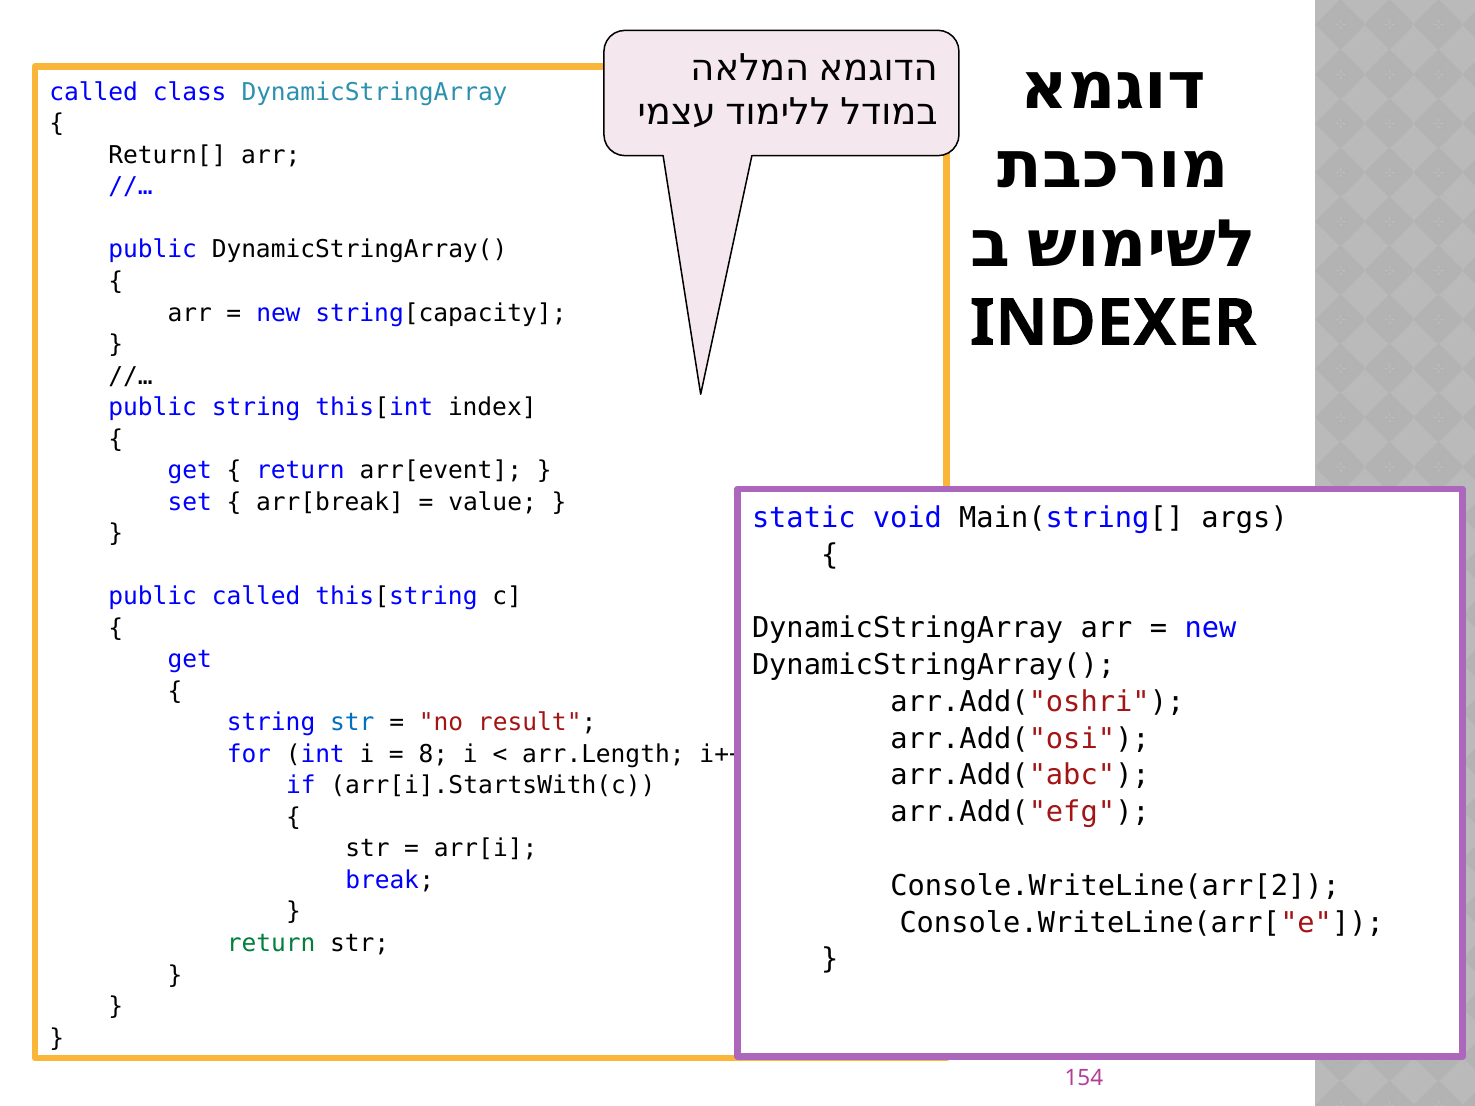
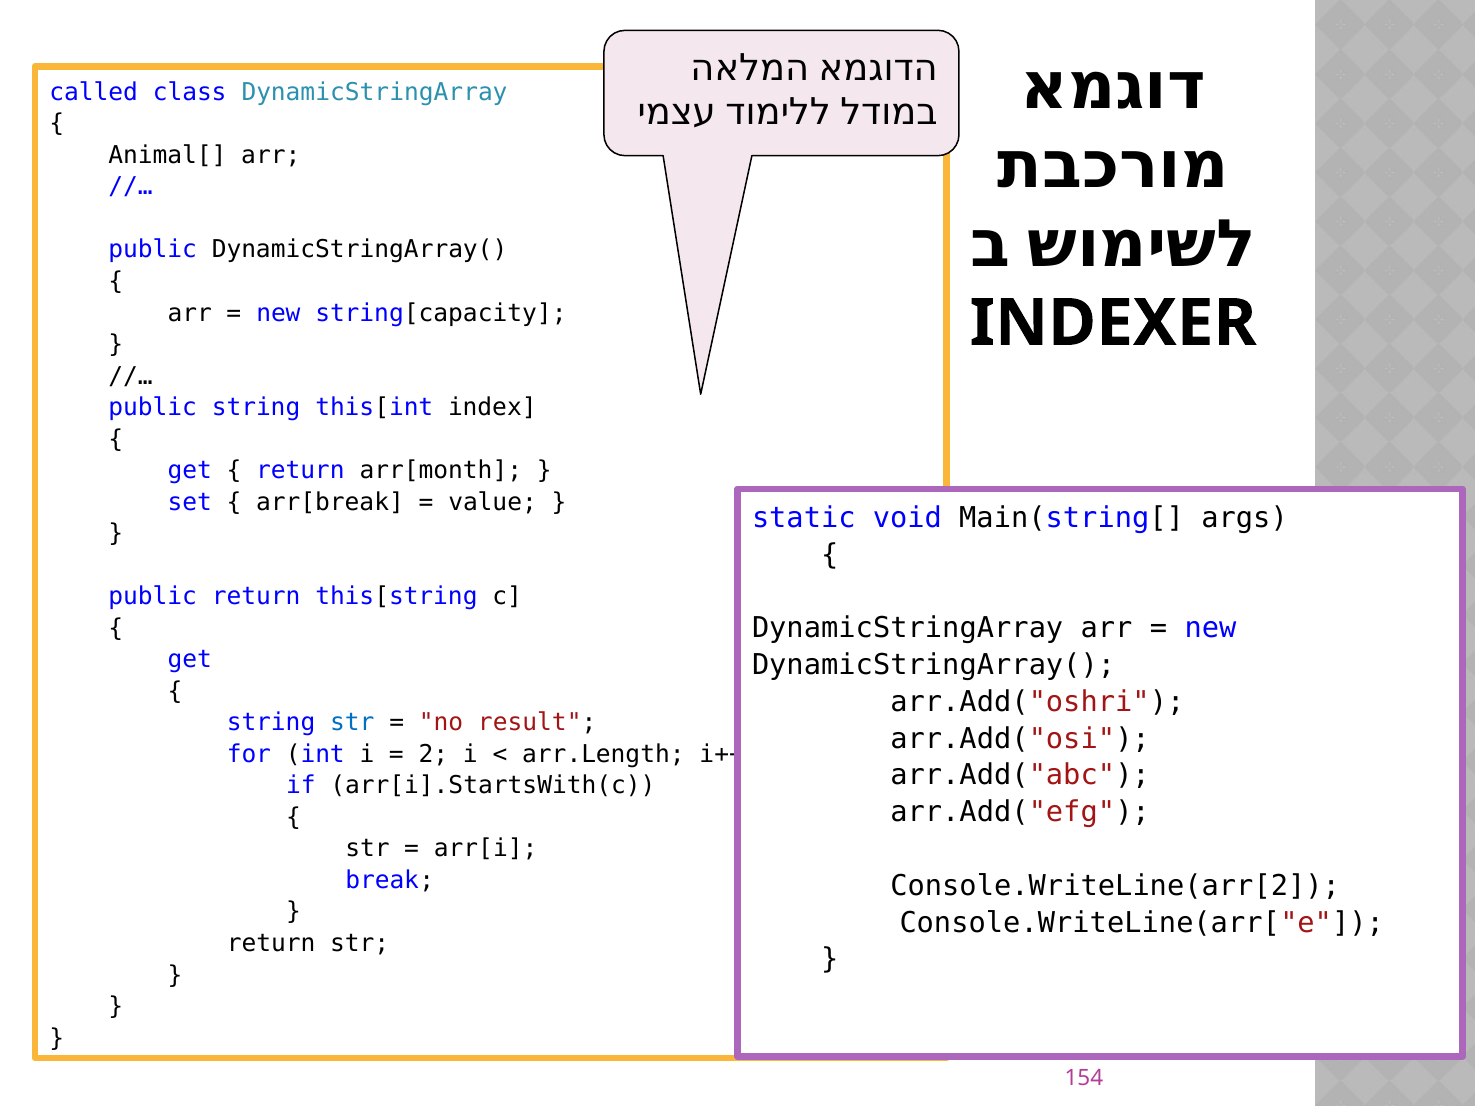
Return[: Return[ -> Animal[
arr[event: arr[event -> arr[month
public called: called -> return
8: 8 -> 2
return at (271, 944) colour: green -> black
